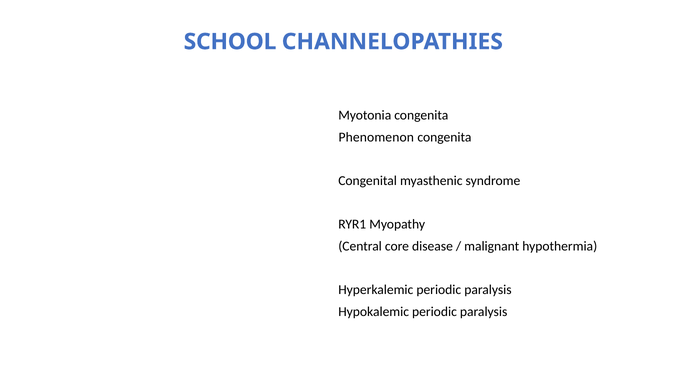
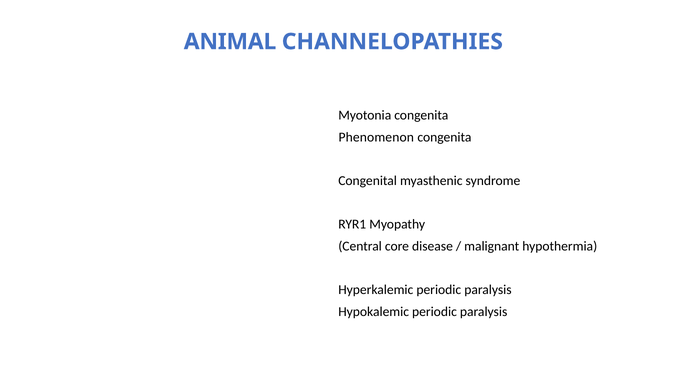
SCHOOL: SCHOOL -> ANIMAL
